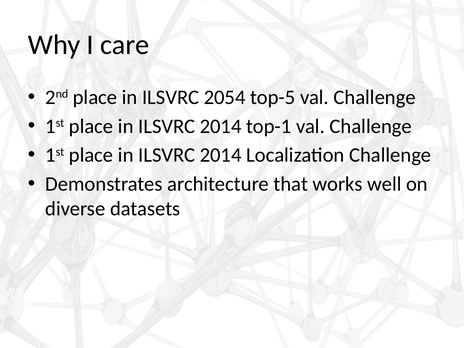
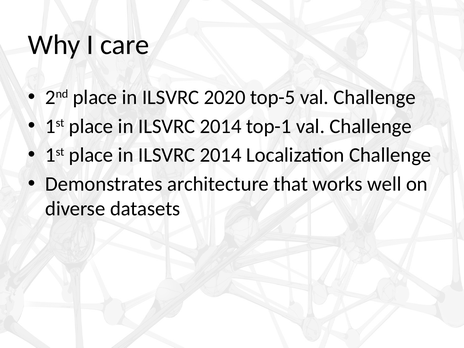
2054: 2054 -> 2020
